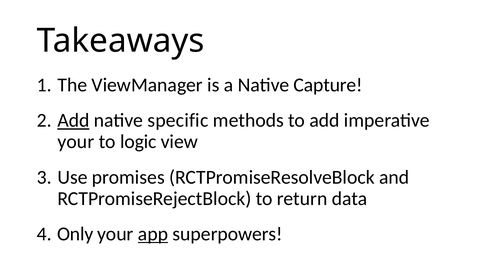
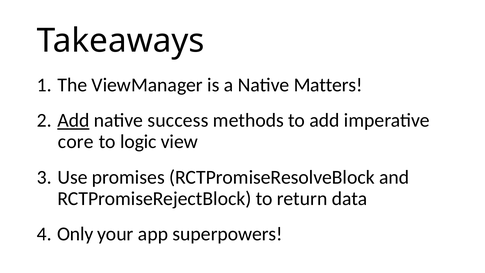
Capture: Capture -> Matters
specific: specific -> success
your at (76, 142): your -> core
app underline: present -> none
